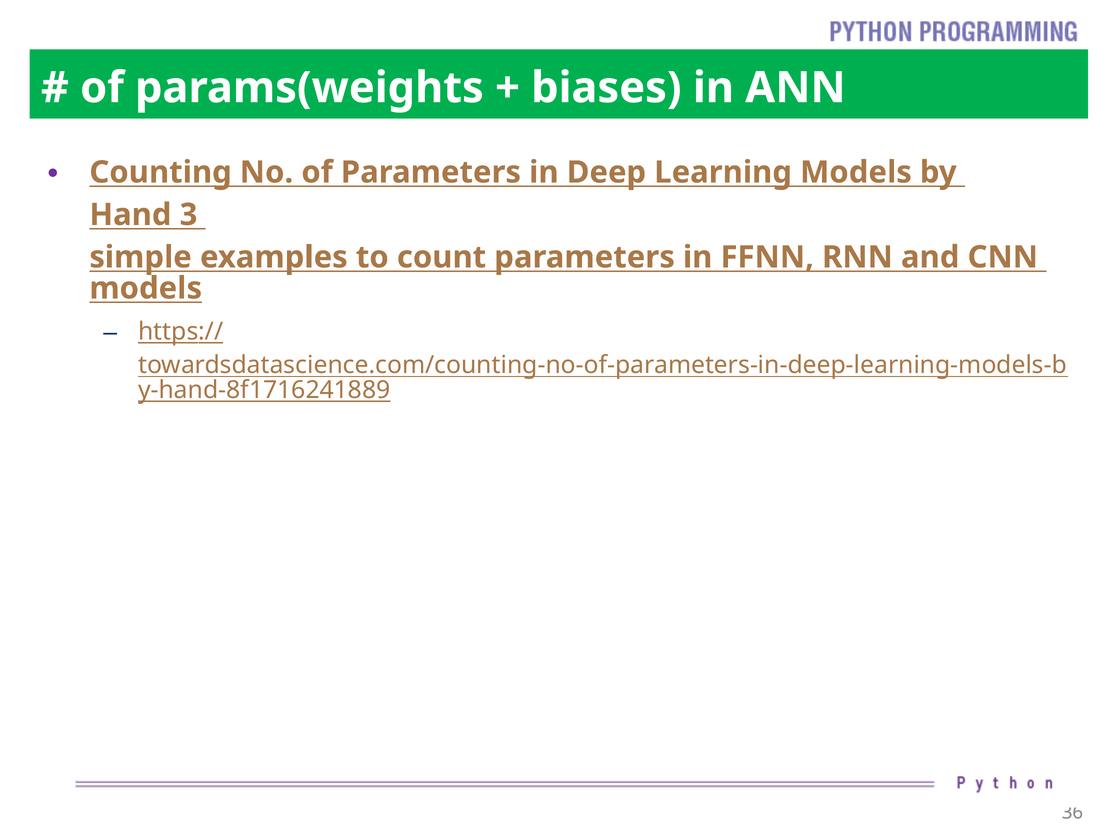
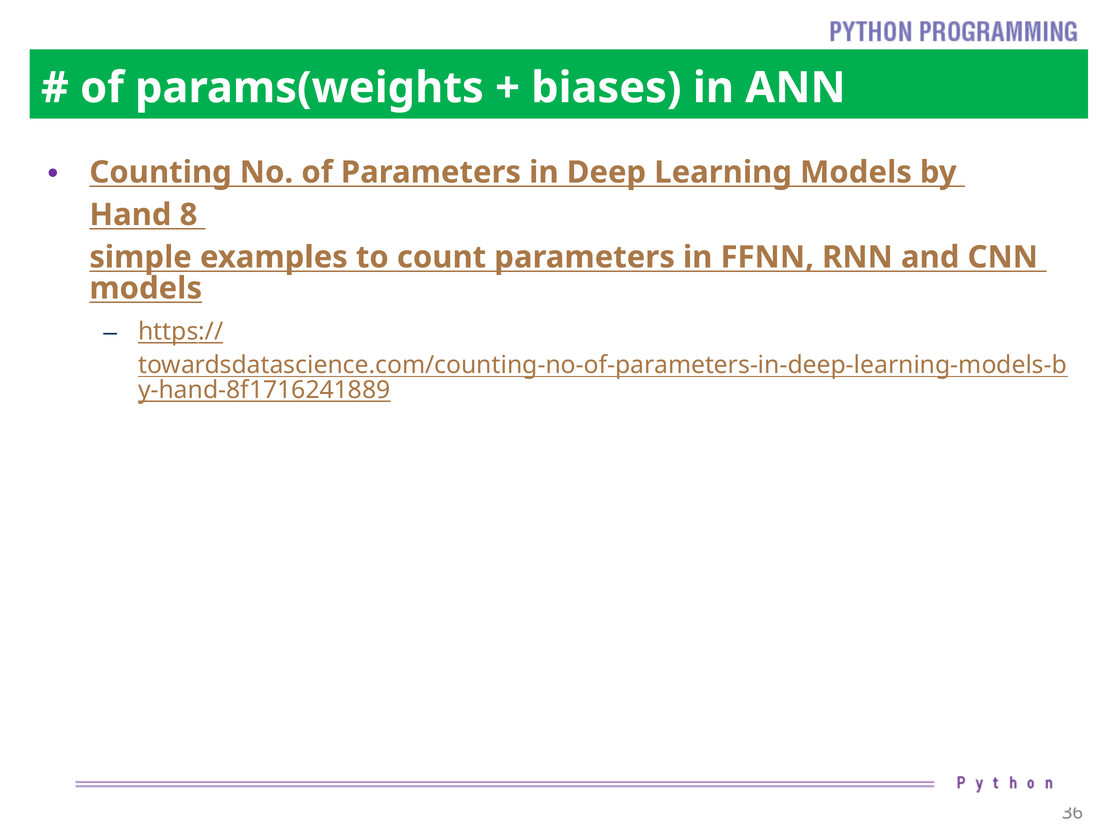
3: 3 -> 8
